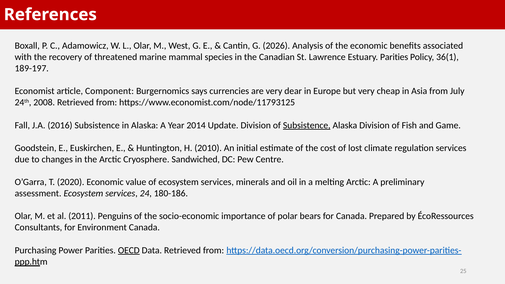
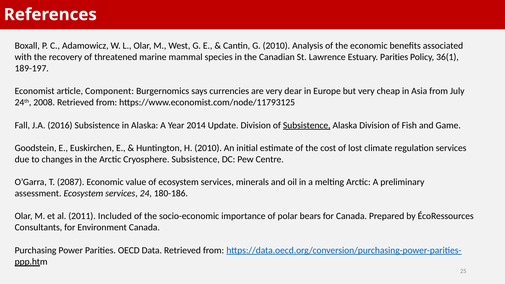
G 2026: 2026 -> 2010
Cryosphere Sandwiched: Sandwiched -> Subsistence
2020: 2020 -> 2087
Penguins: Penguins -> Included
OECD underline: present -> none
